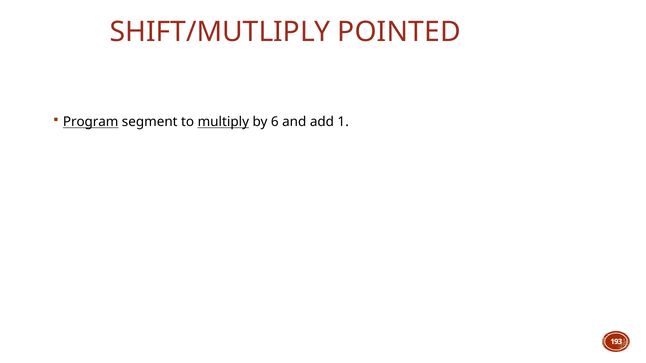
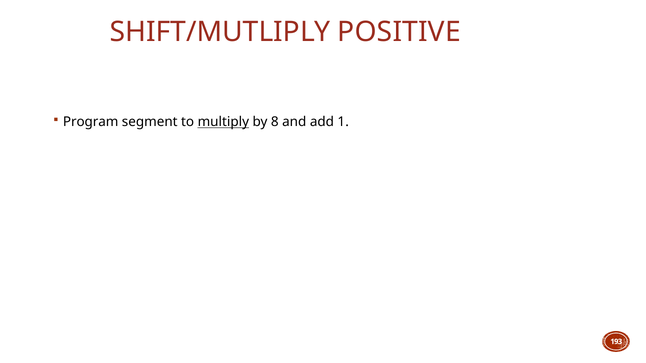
POINTED: POINTED -> POSITIVE
Program underline: present -> none
6: 6 -> 8
